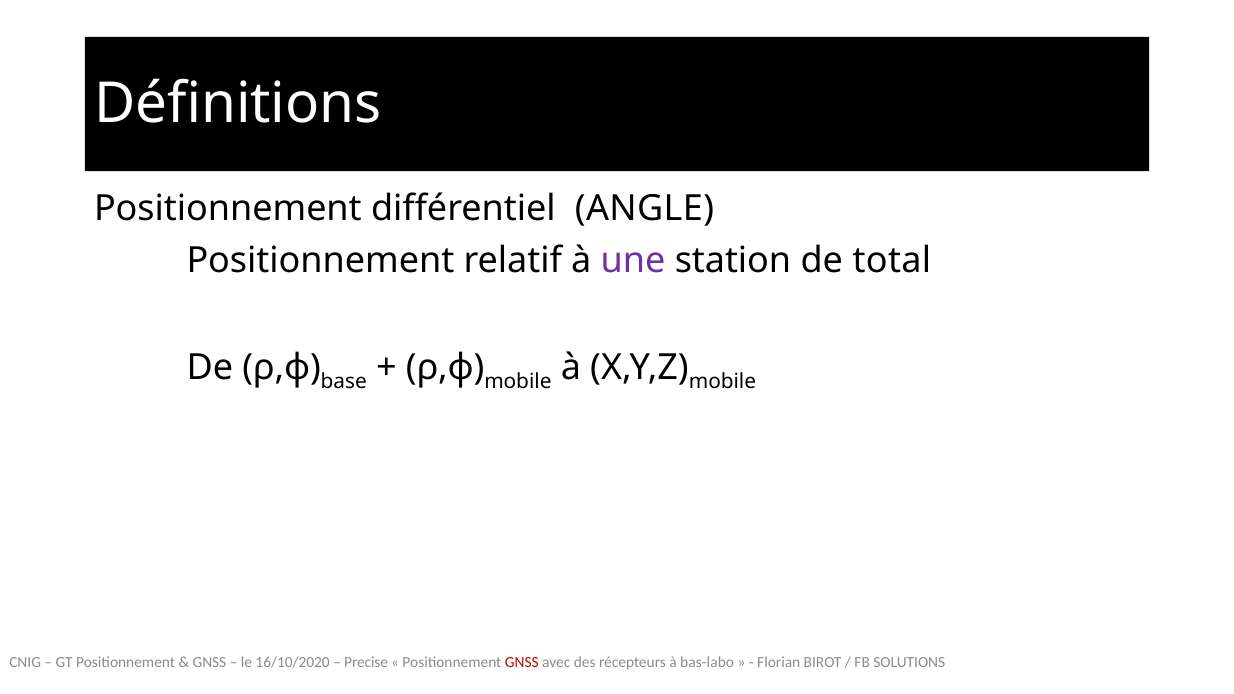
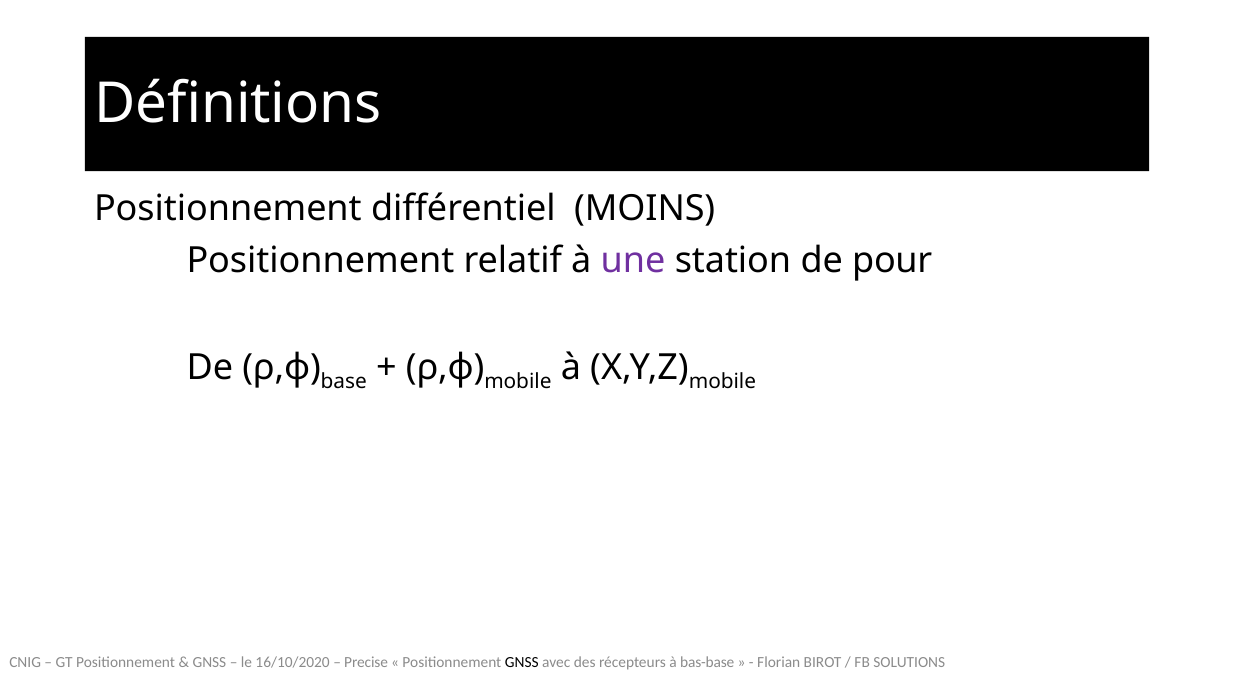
ANGLE: ANGLE -> MOINS
total: total -> pour
GNSS at (522, 663) colour: red -> black
bas-labo: bas-labo -> bas-base
